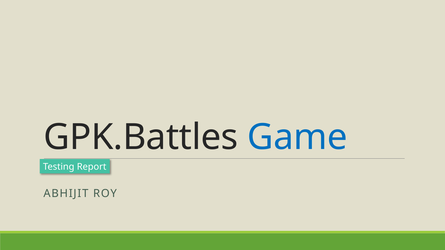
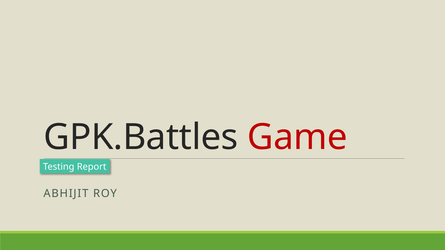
Game colour: blue -> red
